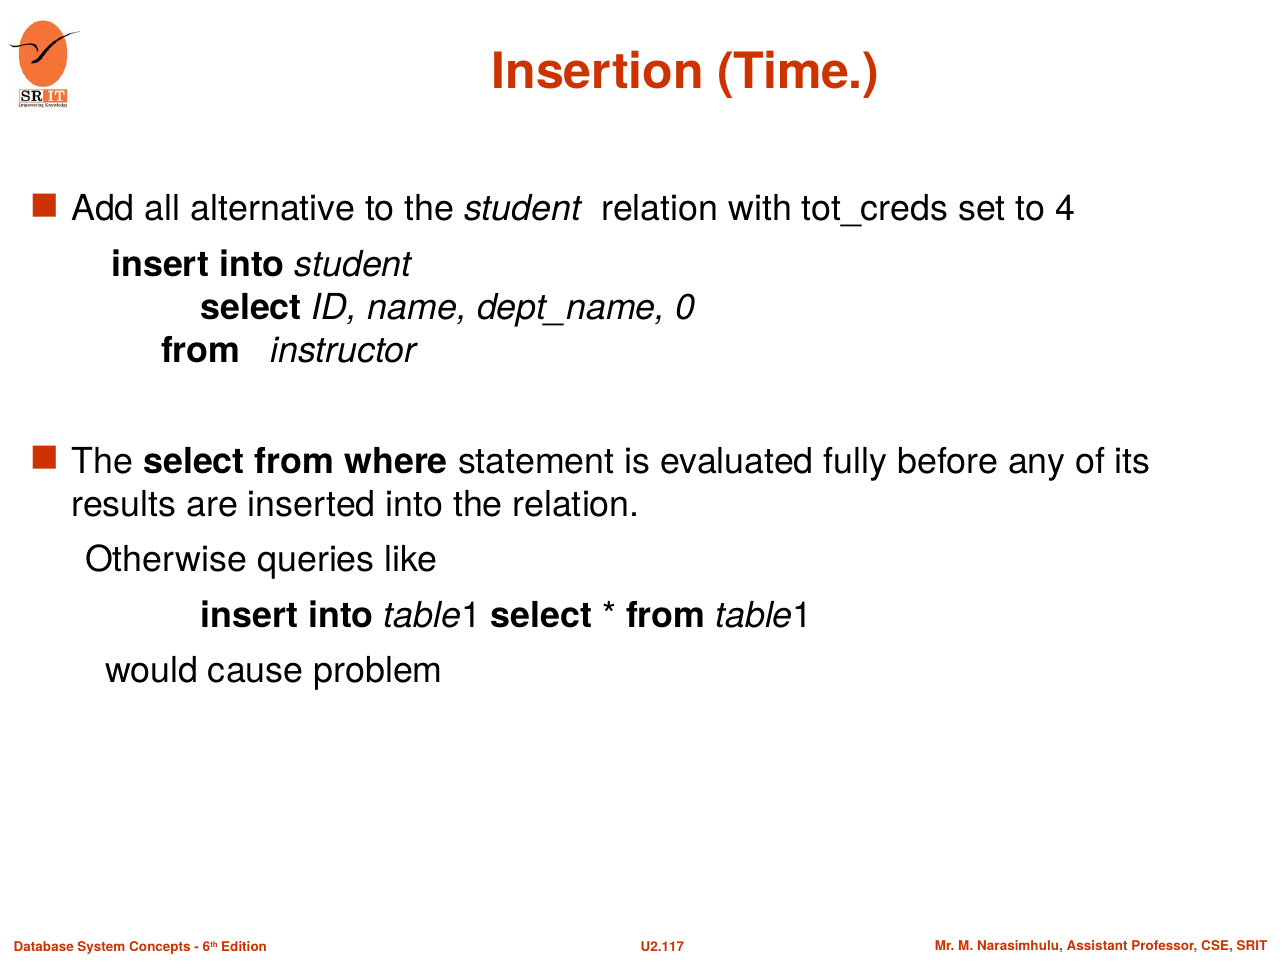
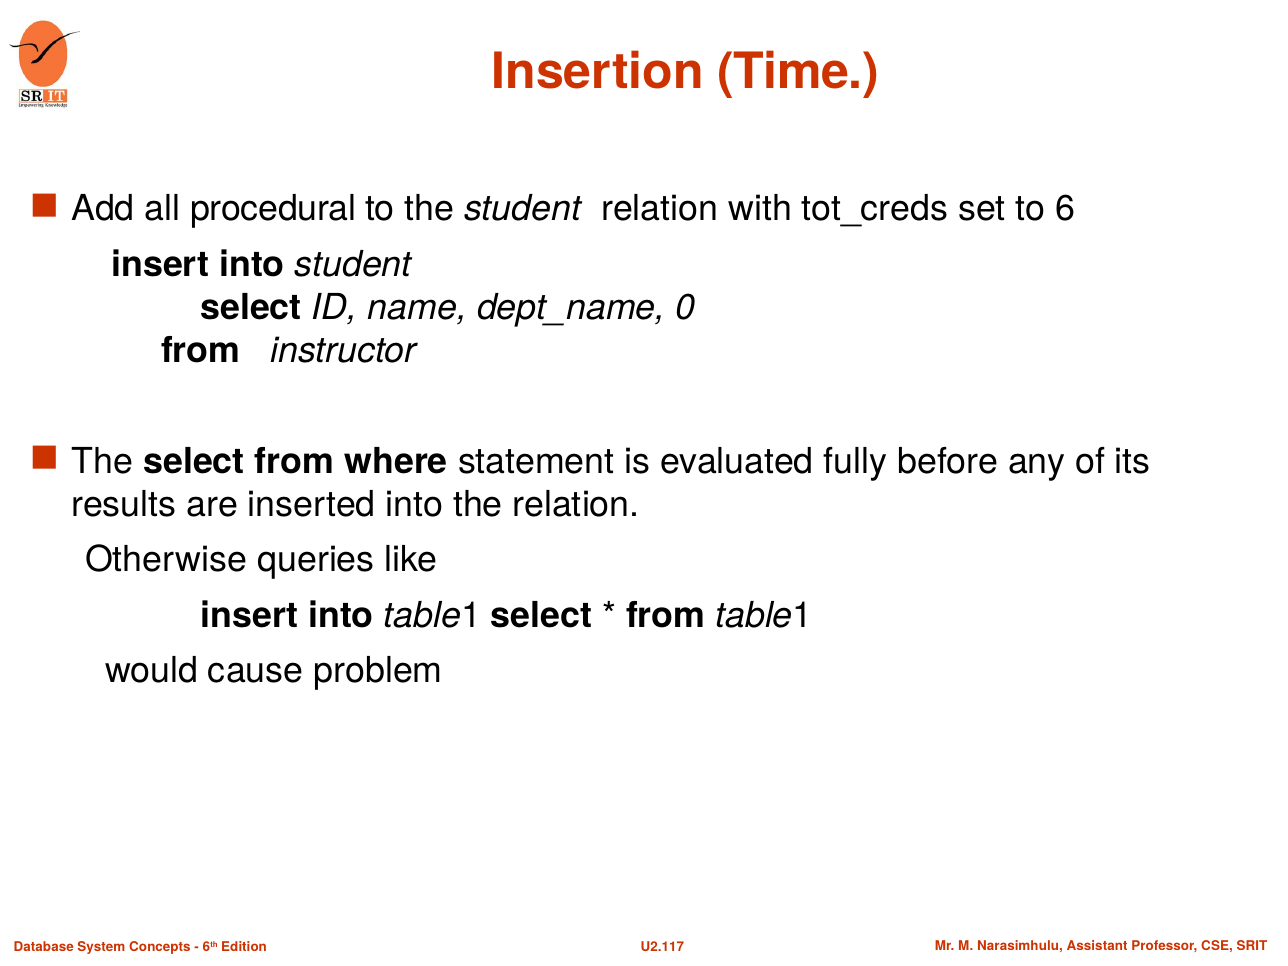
alternative: alternative -> procedural
4: 4 -> 6
